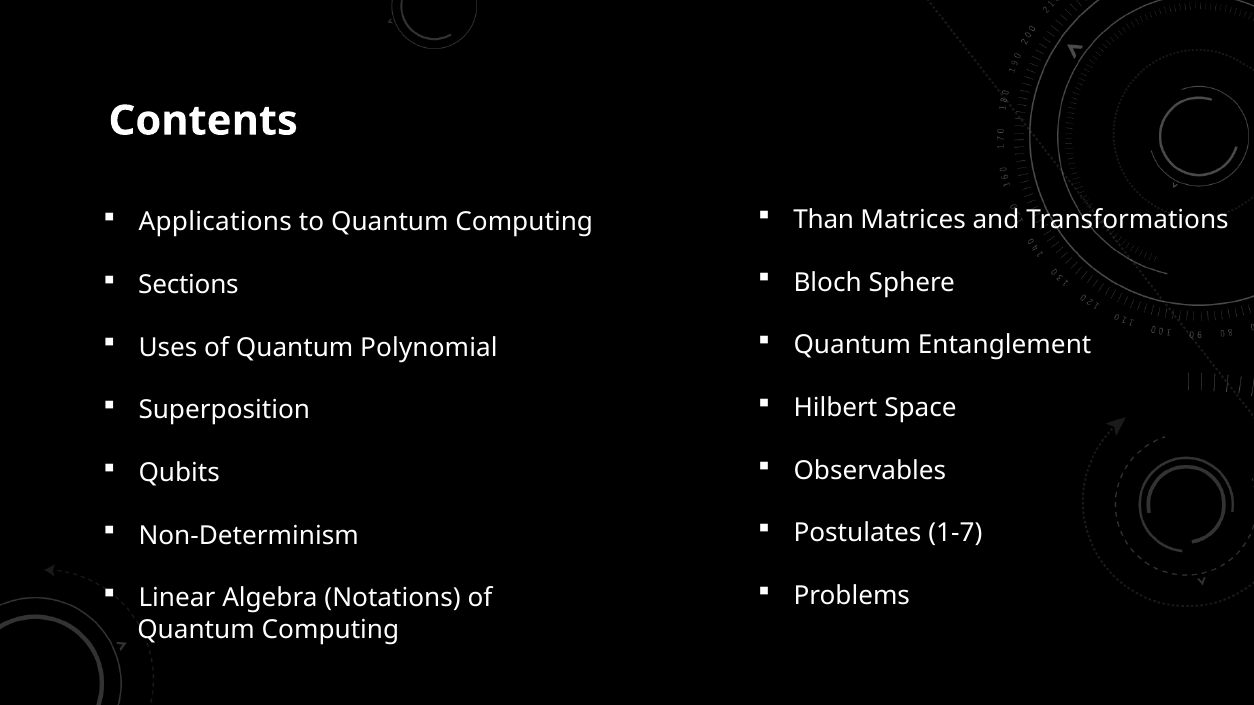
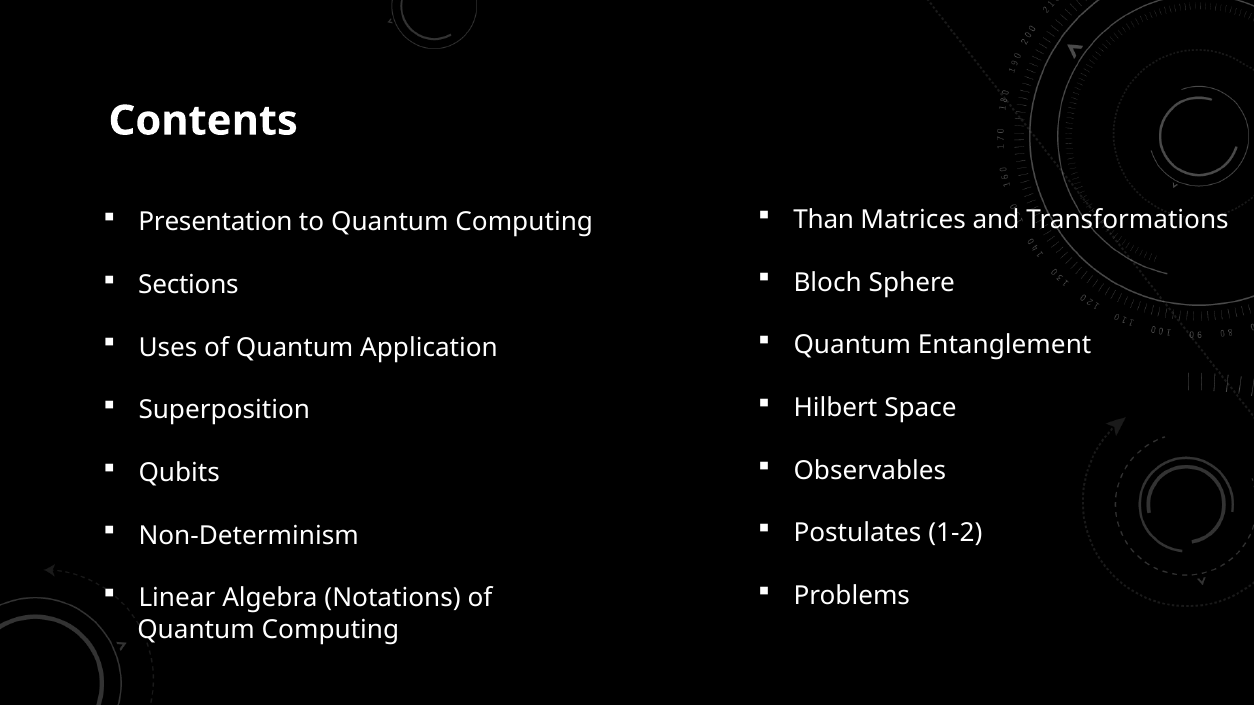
Applications: Applications -> Presentation
Polynomial: Polynomial -> Application
1-7: 1-7 -> 1-2
